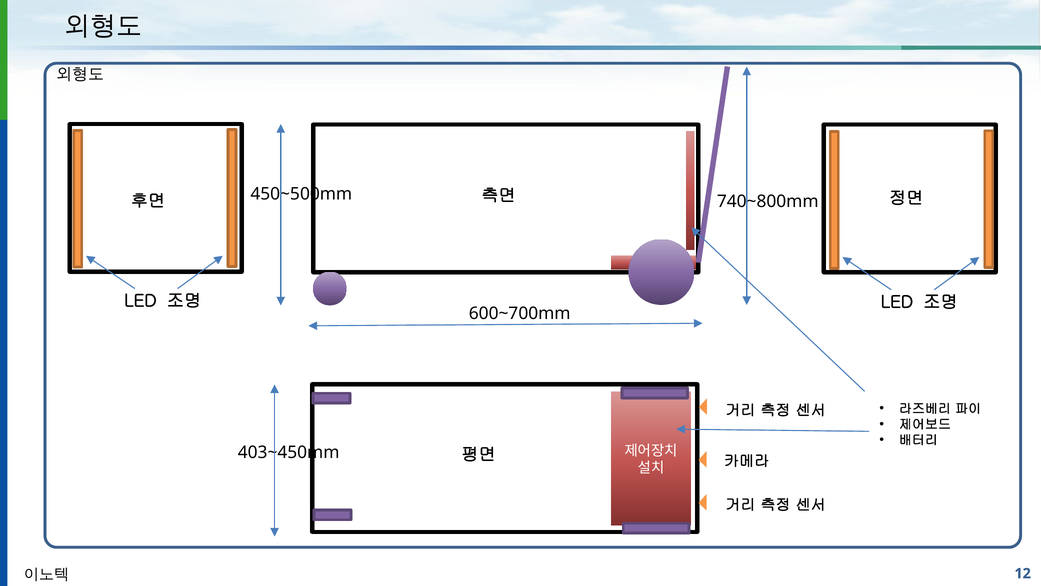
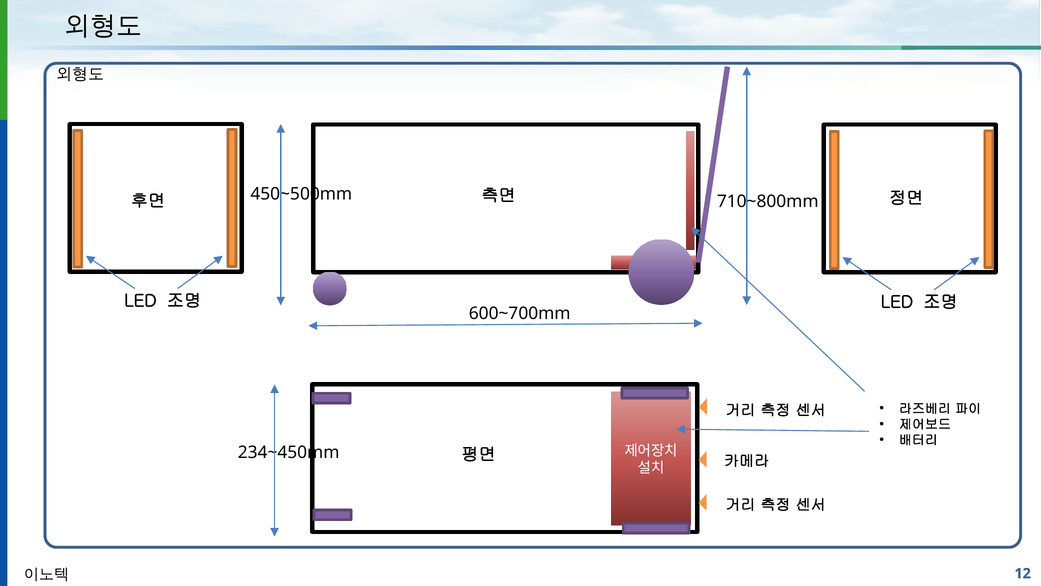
740~800mm: 740~800mm -> 710~800mm
403~450mm: 403~450mm -> 234~450mm
